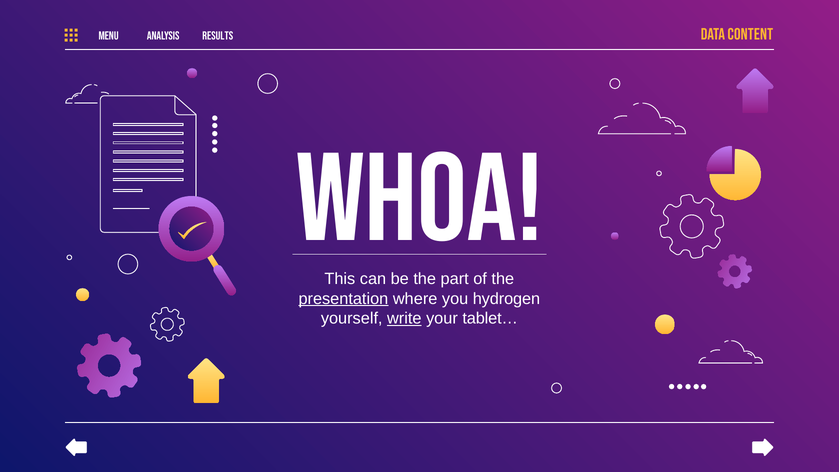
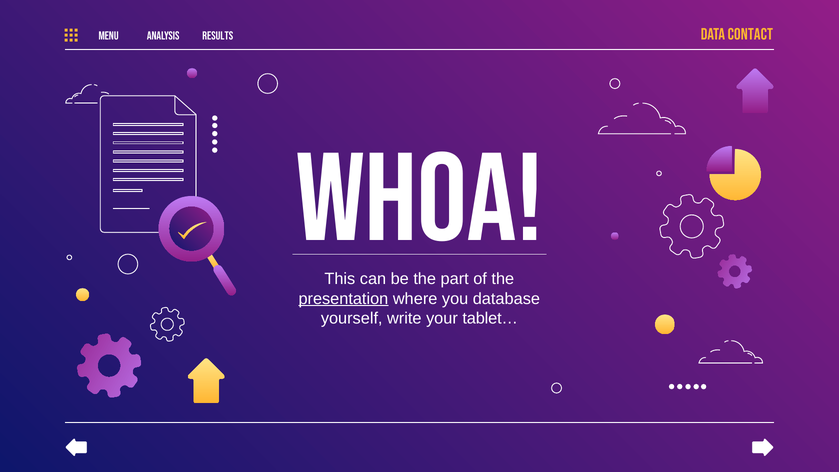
CONTENT: CONTENT -> CONTACT
hydrogen: hydrogen -> database
write underline: present -> none
